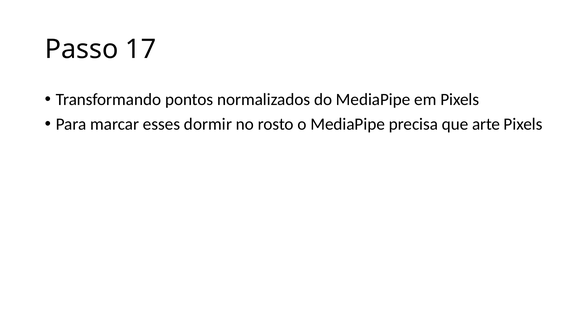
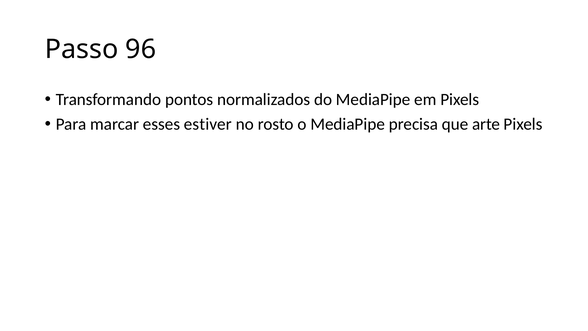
17: 17 -> 96
dormir: dormir -> estiver
